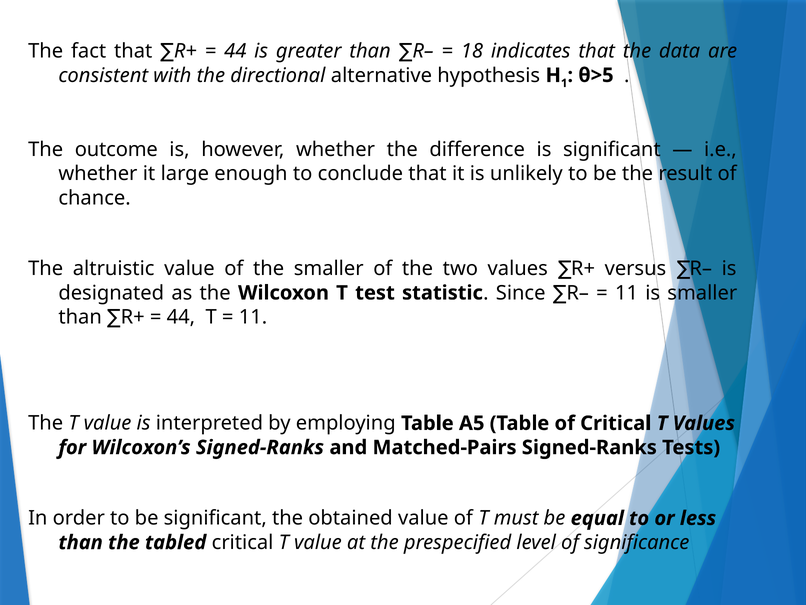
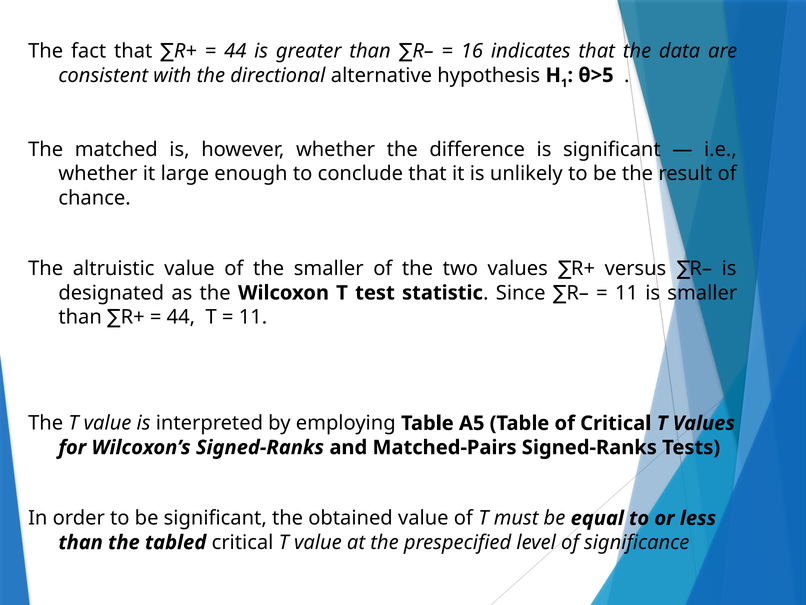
18: 18 -> 16
outcome: outcome -> matched
